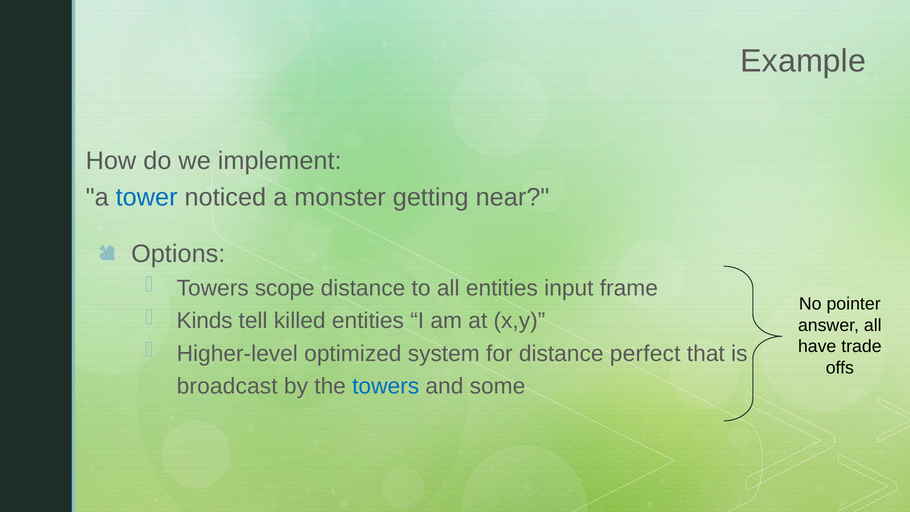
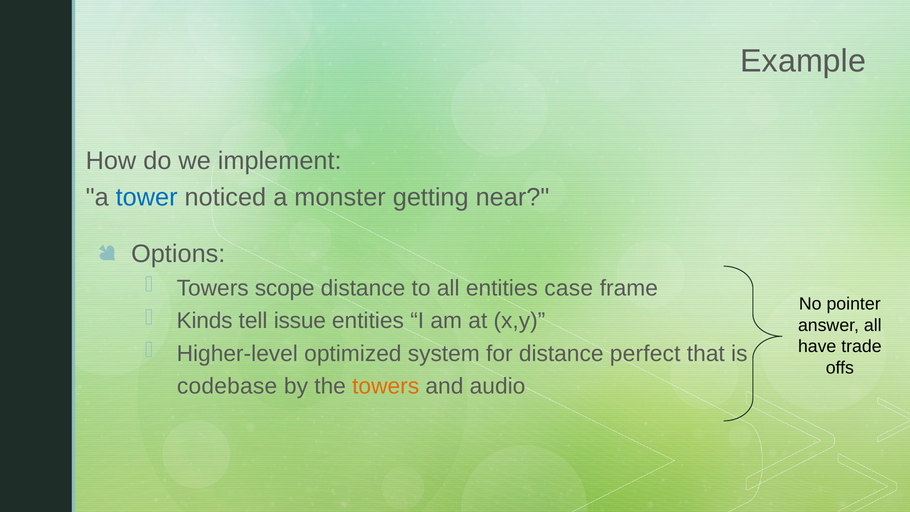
input: input -> case
killed: killed -> issue
broadcast: broadcast -> codebase
towers at (386, 386) colour: blue -> orange
some: some -> audio
